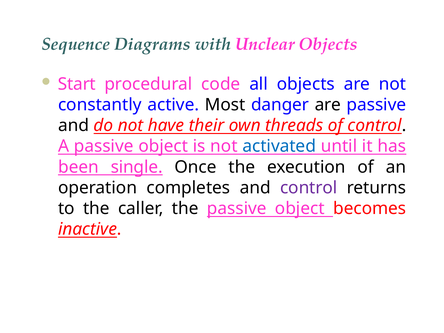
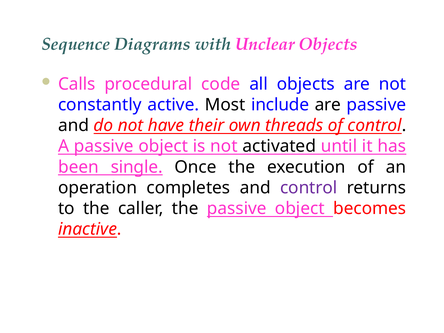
Start: Start -> Calls
danger: danger -> include
activated colour: blue -> black
